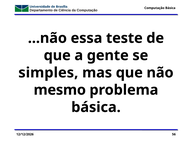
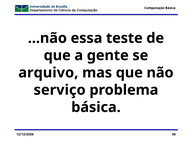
simples: simples -> arquivo
mesmo: mesmo -> serviço
